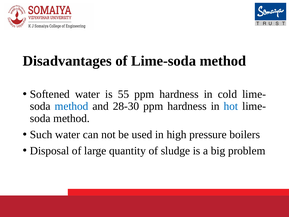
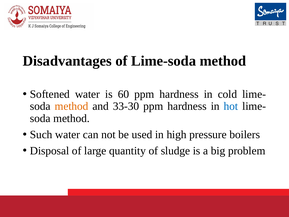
55: 55 -> 60
method at (72, 106) colour: blue -> orange
28-30: 28-30 -> 33-30
